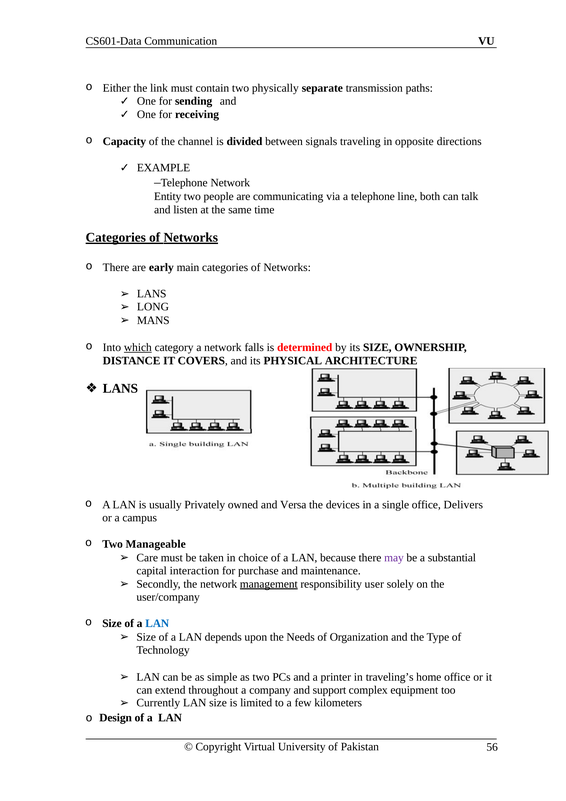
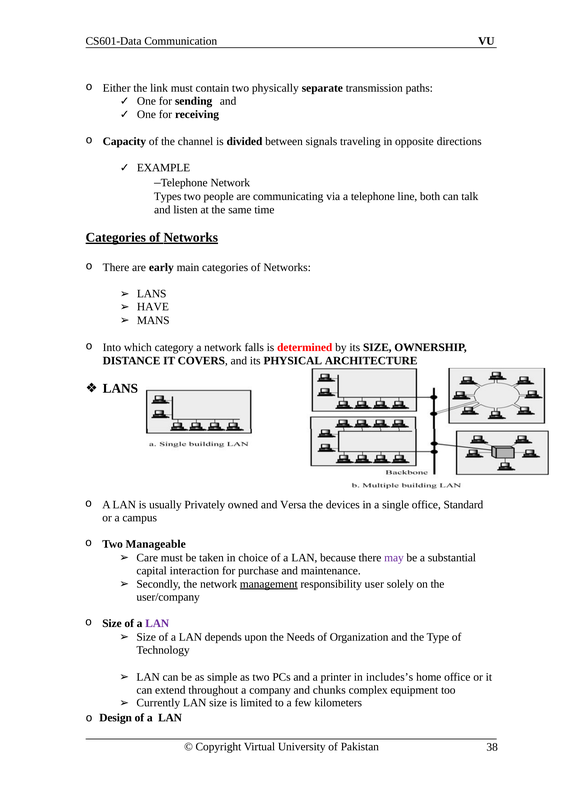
Entity: Entity -> Types
LONG: LONG -> HAVE
which underline: present -> none
Delivers: Delivers -> Standard
LAN at (157, 623) colour: blue -> purple
traveling’s: traveling’s -> includes’s
support: support -> chunks
56: 56 -> 38
